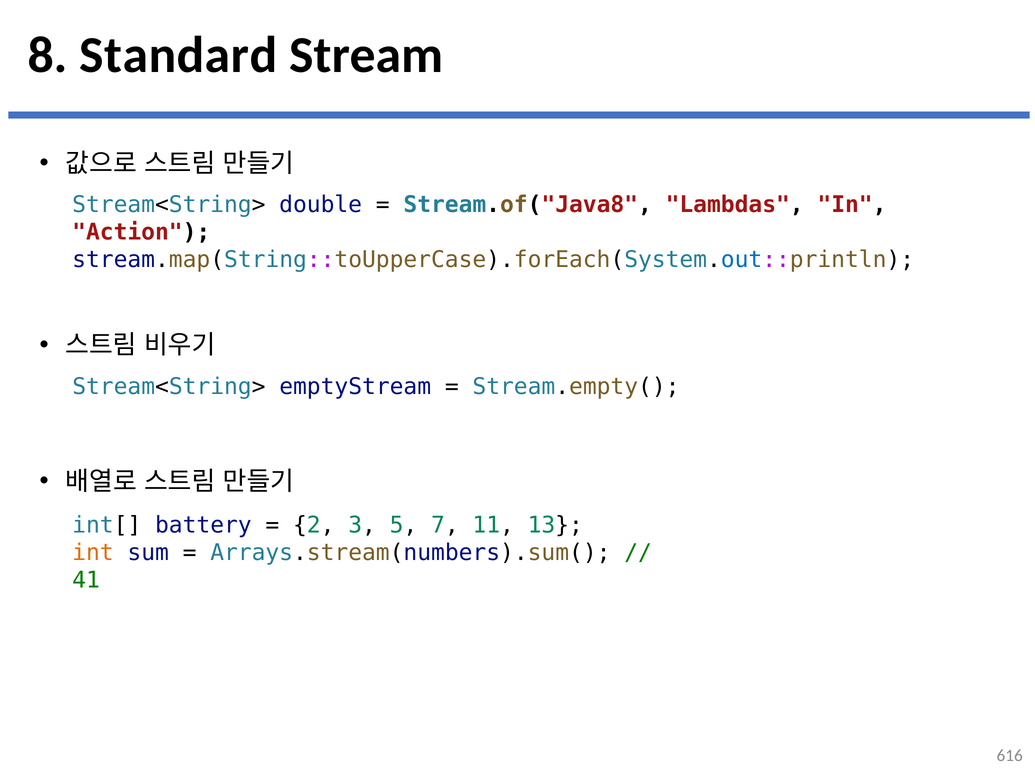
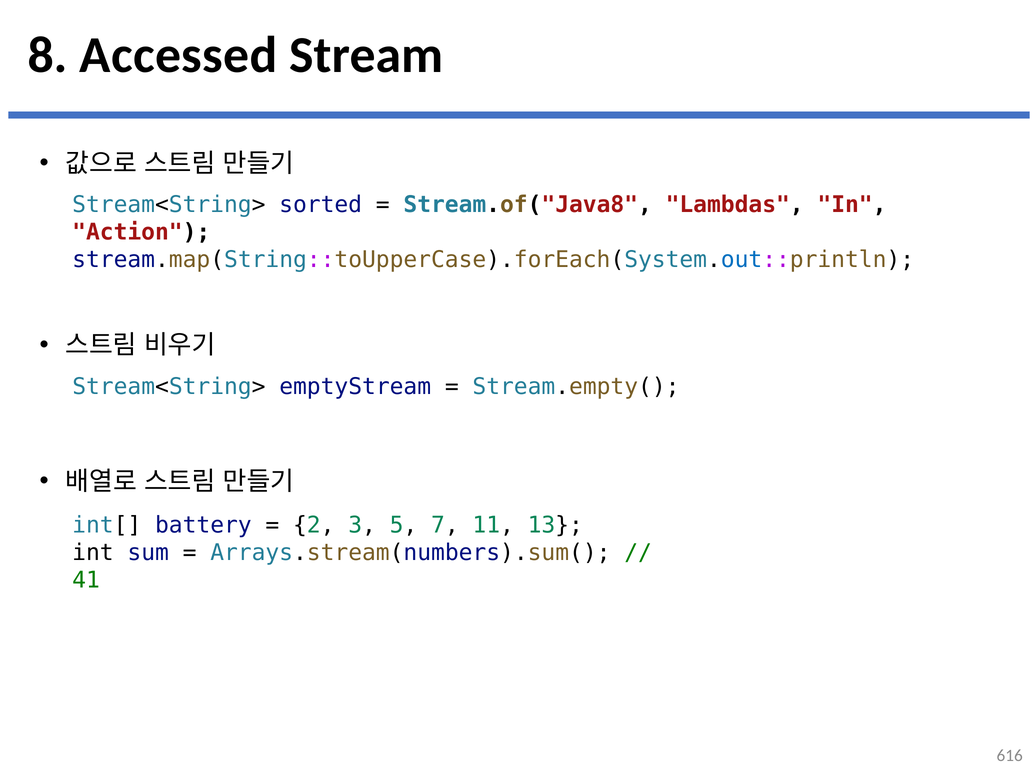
Standard: Standard -> Accessed
double: double -> sorted
int colour: orange -> black
